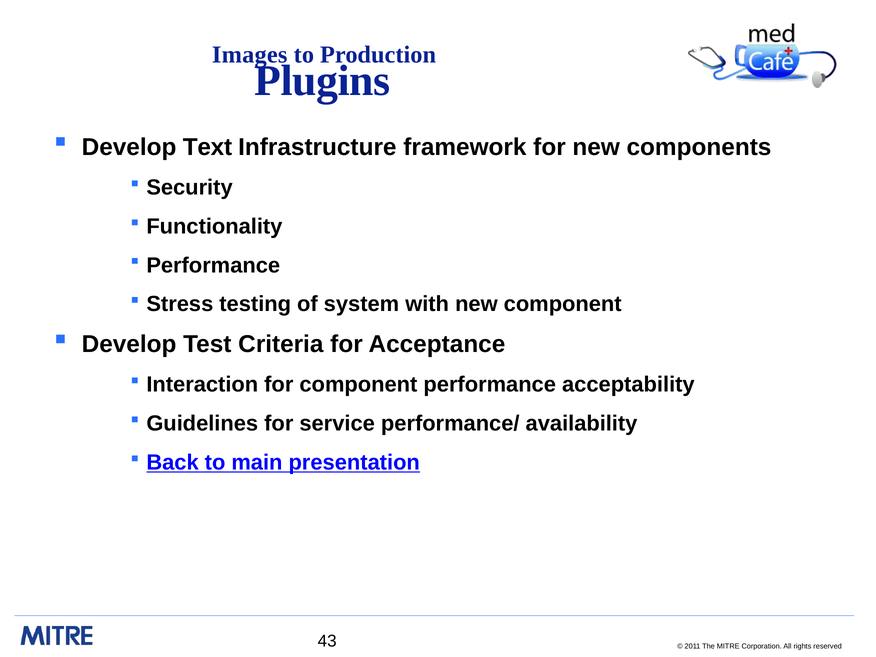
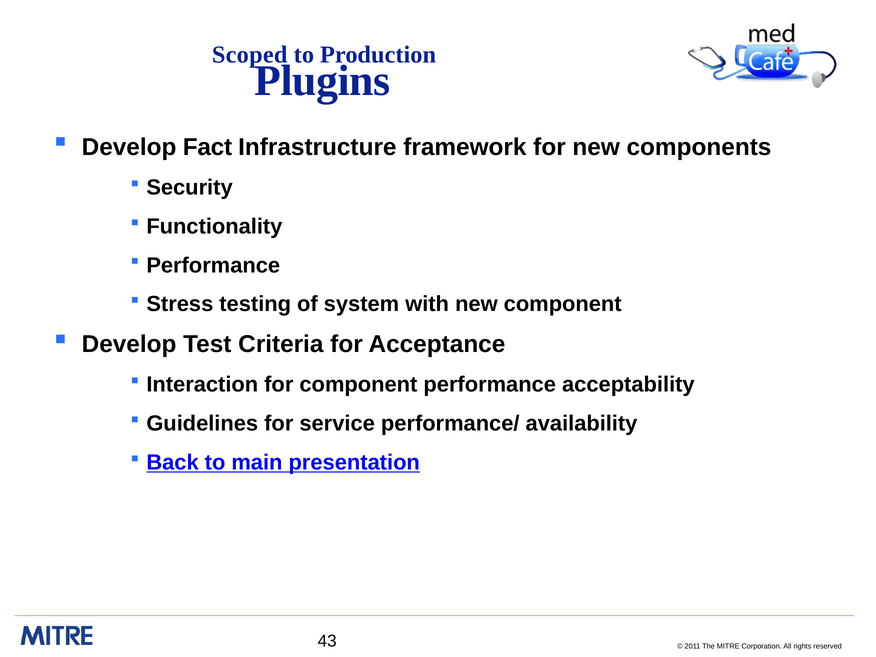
Images: Images -> Scoped
Text: Text -> Fact
